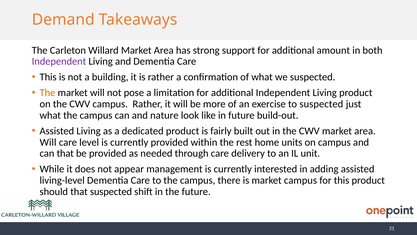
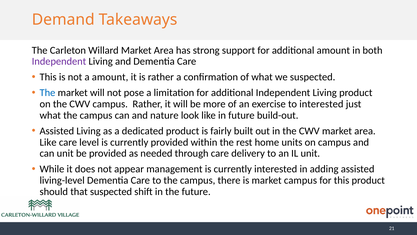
a building: building -> amount
The at (47, 93) colour: orange -> blue
to suspected: suspected -> interested
Will at (48, 142): Will -> Like
can that: that -> unit
